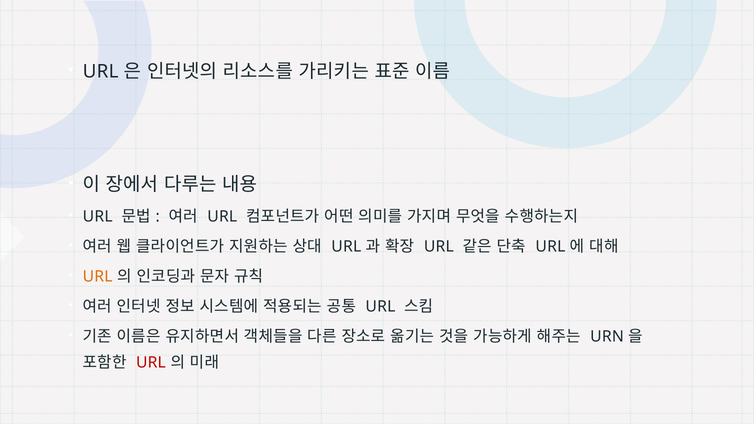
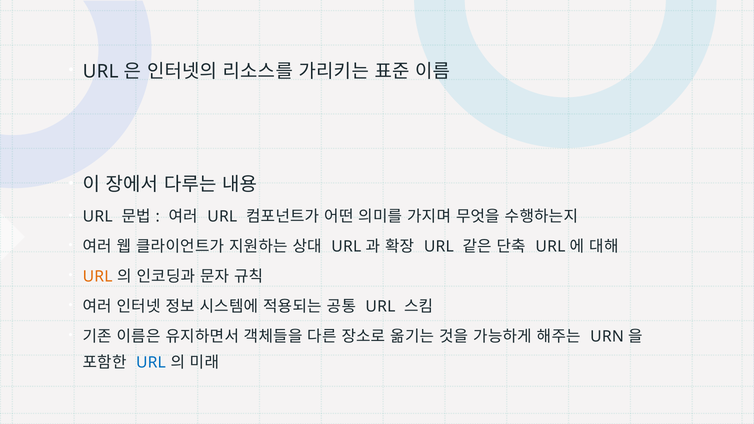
URL at (151, 363) colour: red -> blue
